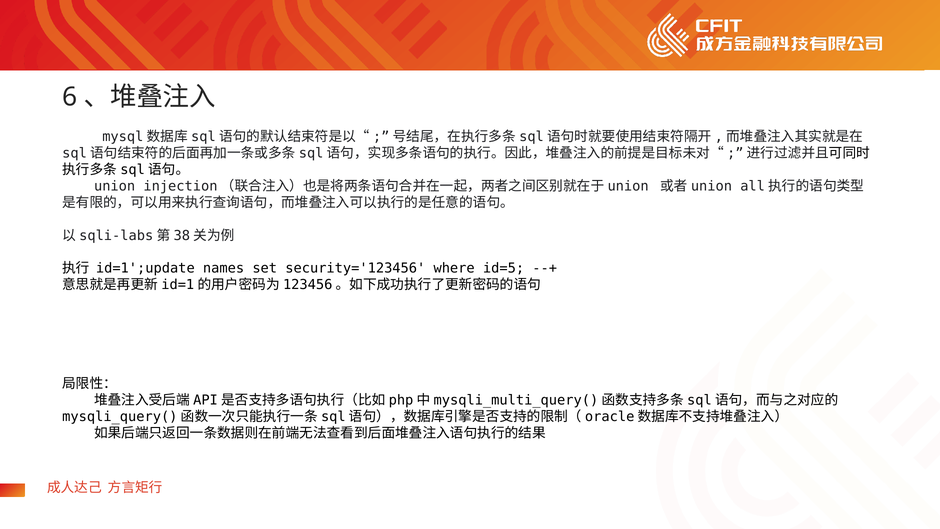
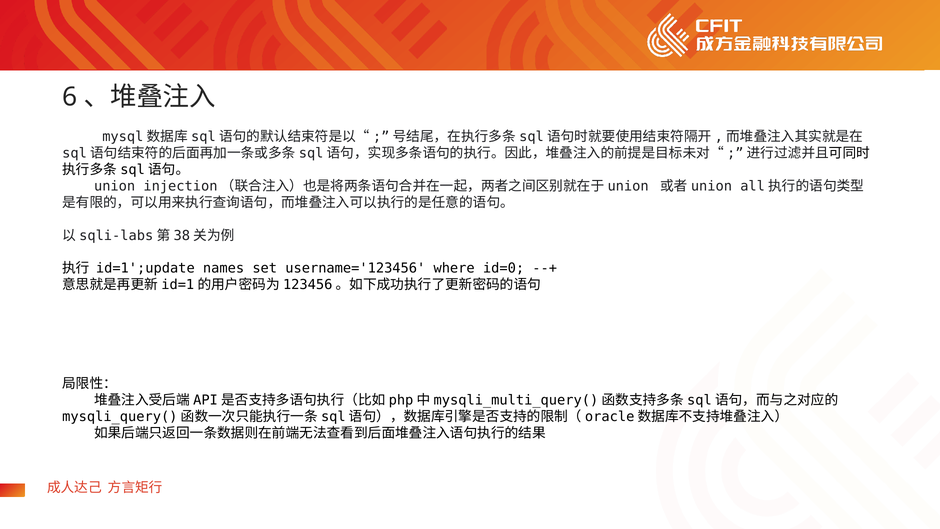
security='123456: security='123456 -> username='123456
id=5: id=5 -> id=0
